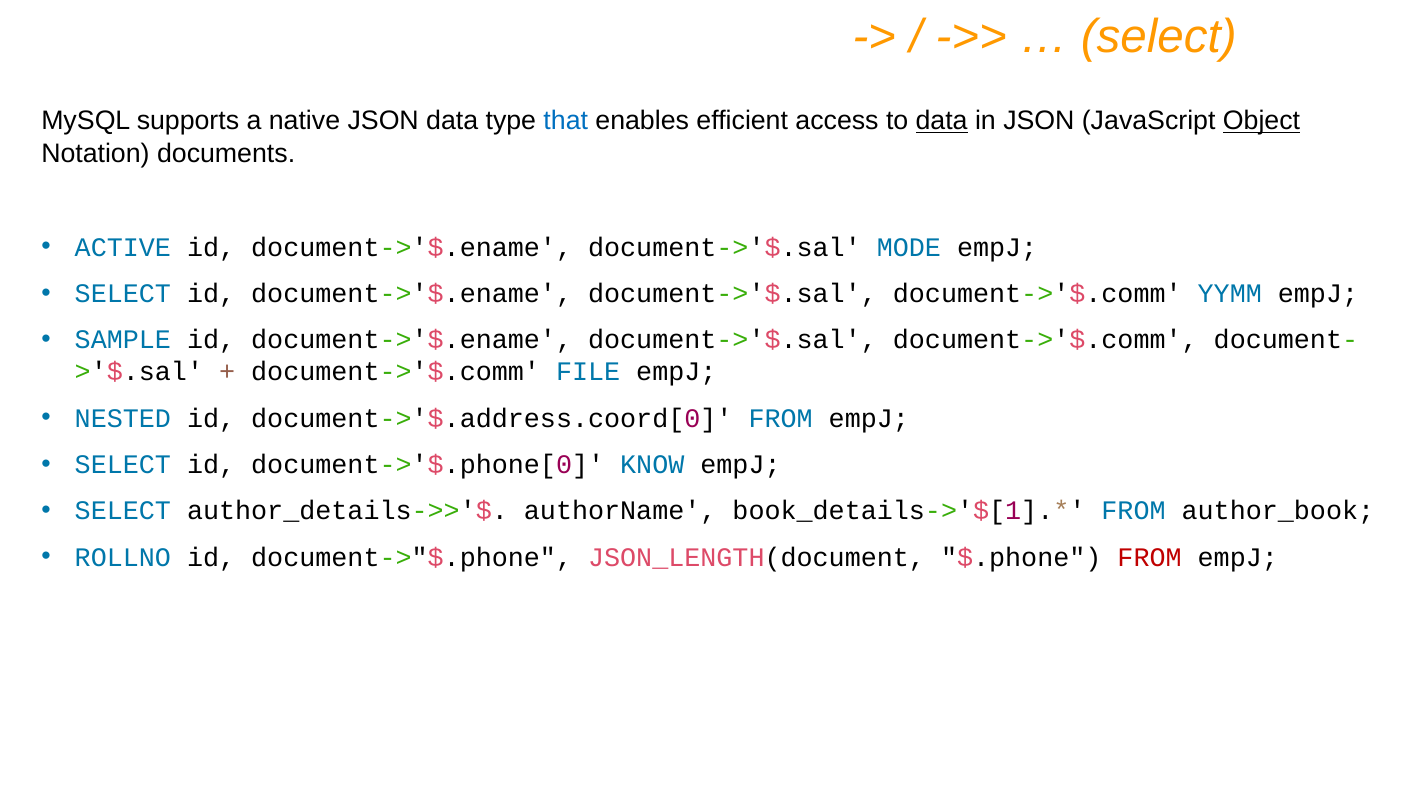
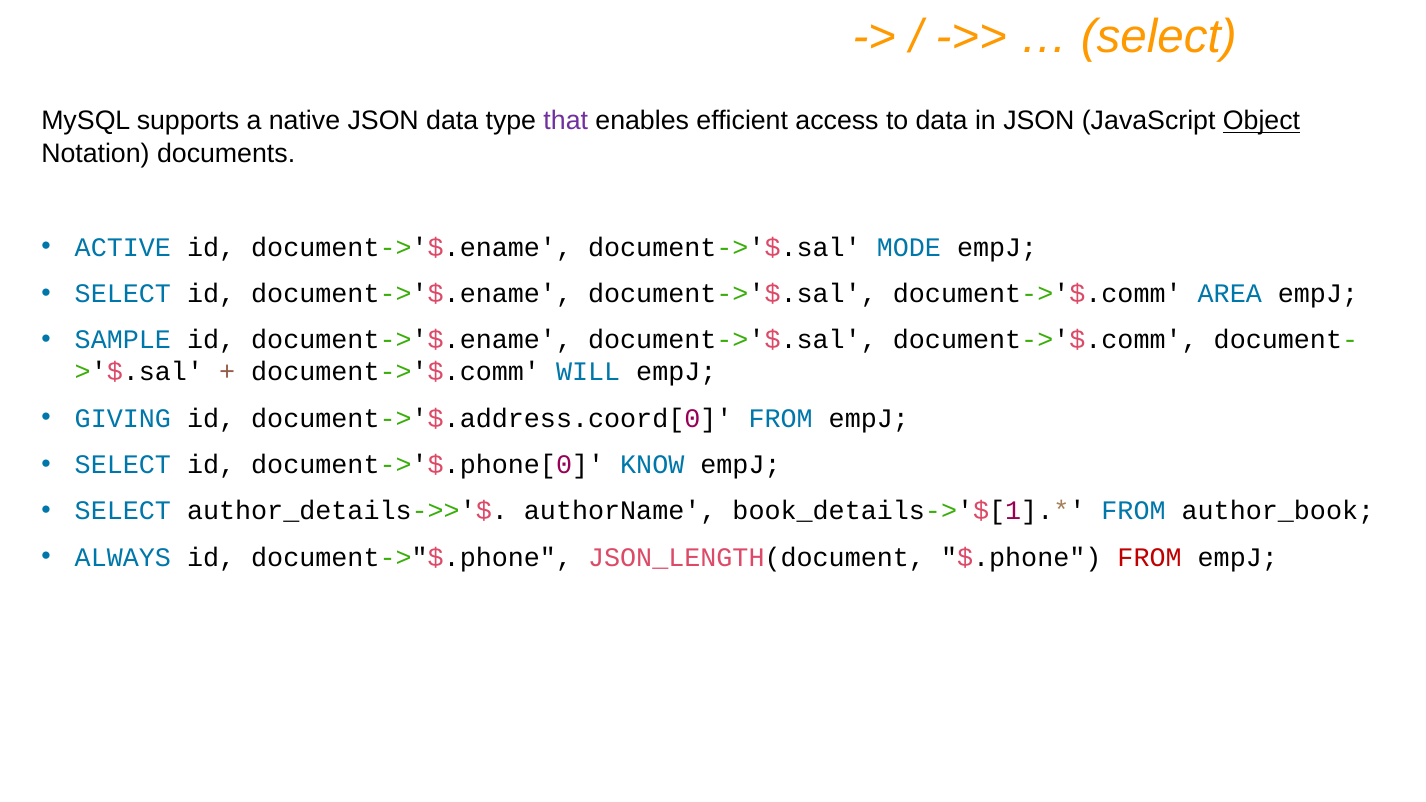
that colour: blue -> purple
data at (942, 121) underline: present -> none
YYMM: YYMM -> AREA
FILE: FILE -> WILL
NESTED: NESTED -> GIVING
ROLLNO: ROLLNO -> ALWAYS
